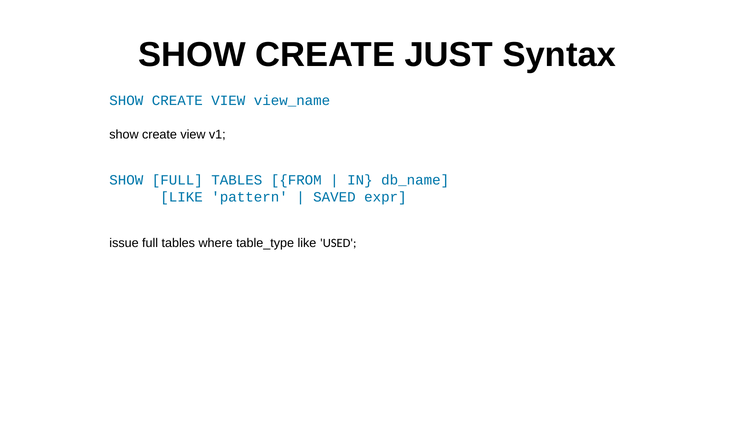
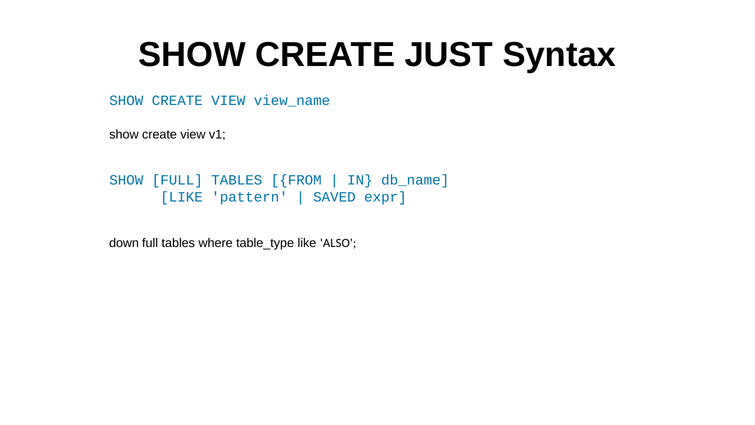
issue: issue -> down
USED: USED -> ALSO
